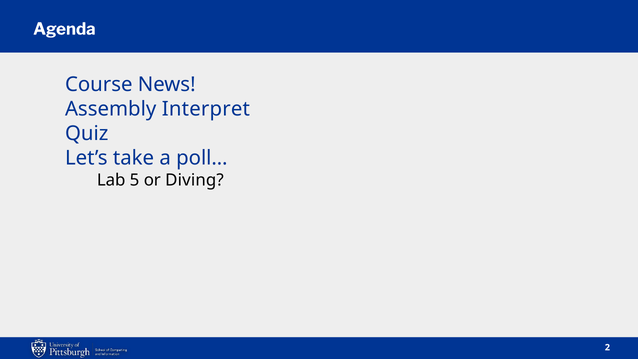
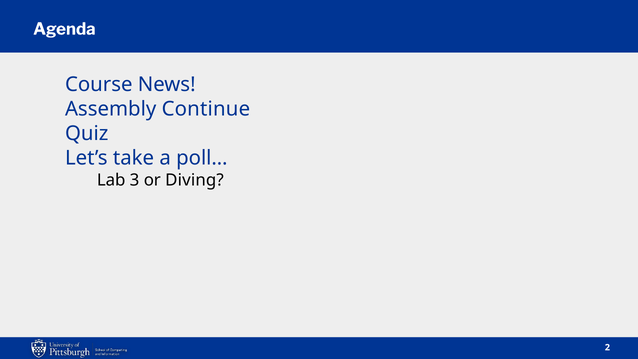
Interpret: Interpret -> Continue
5: 5 -> 3
